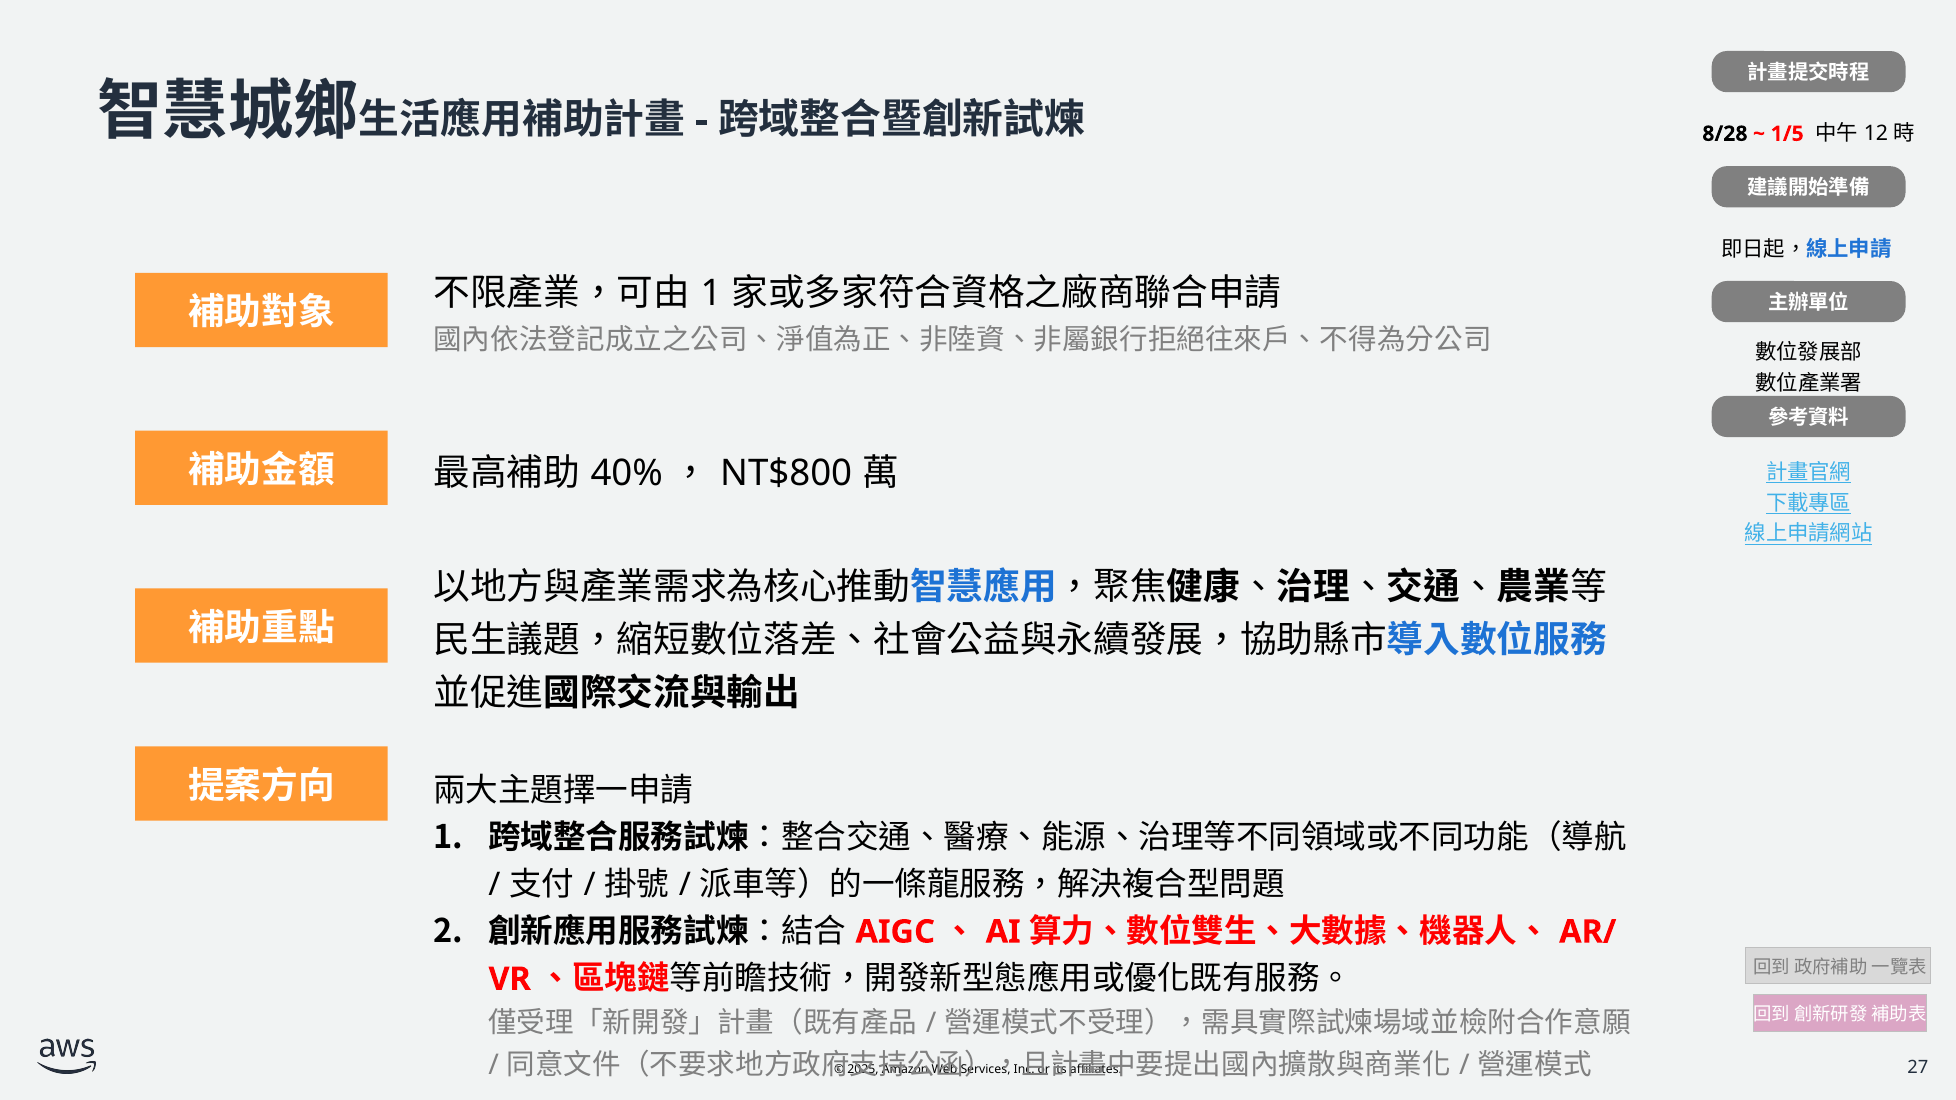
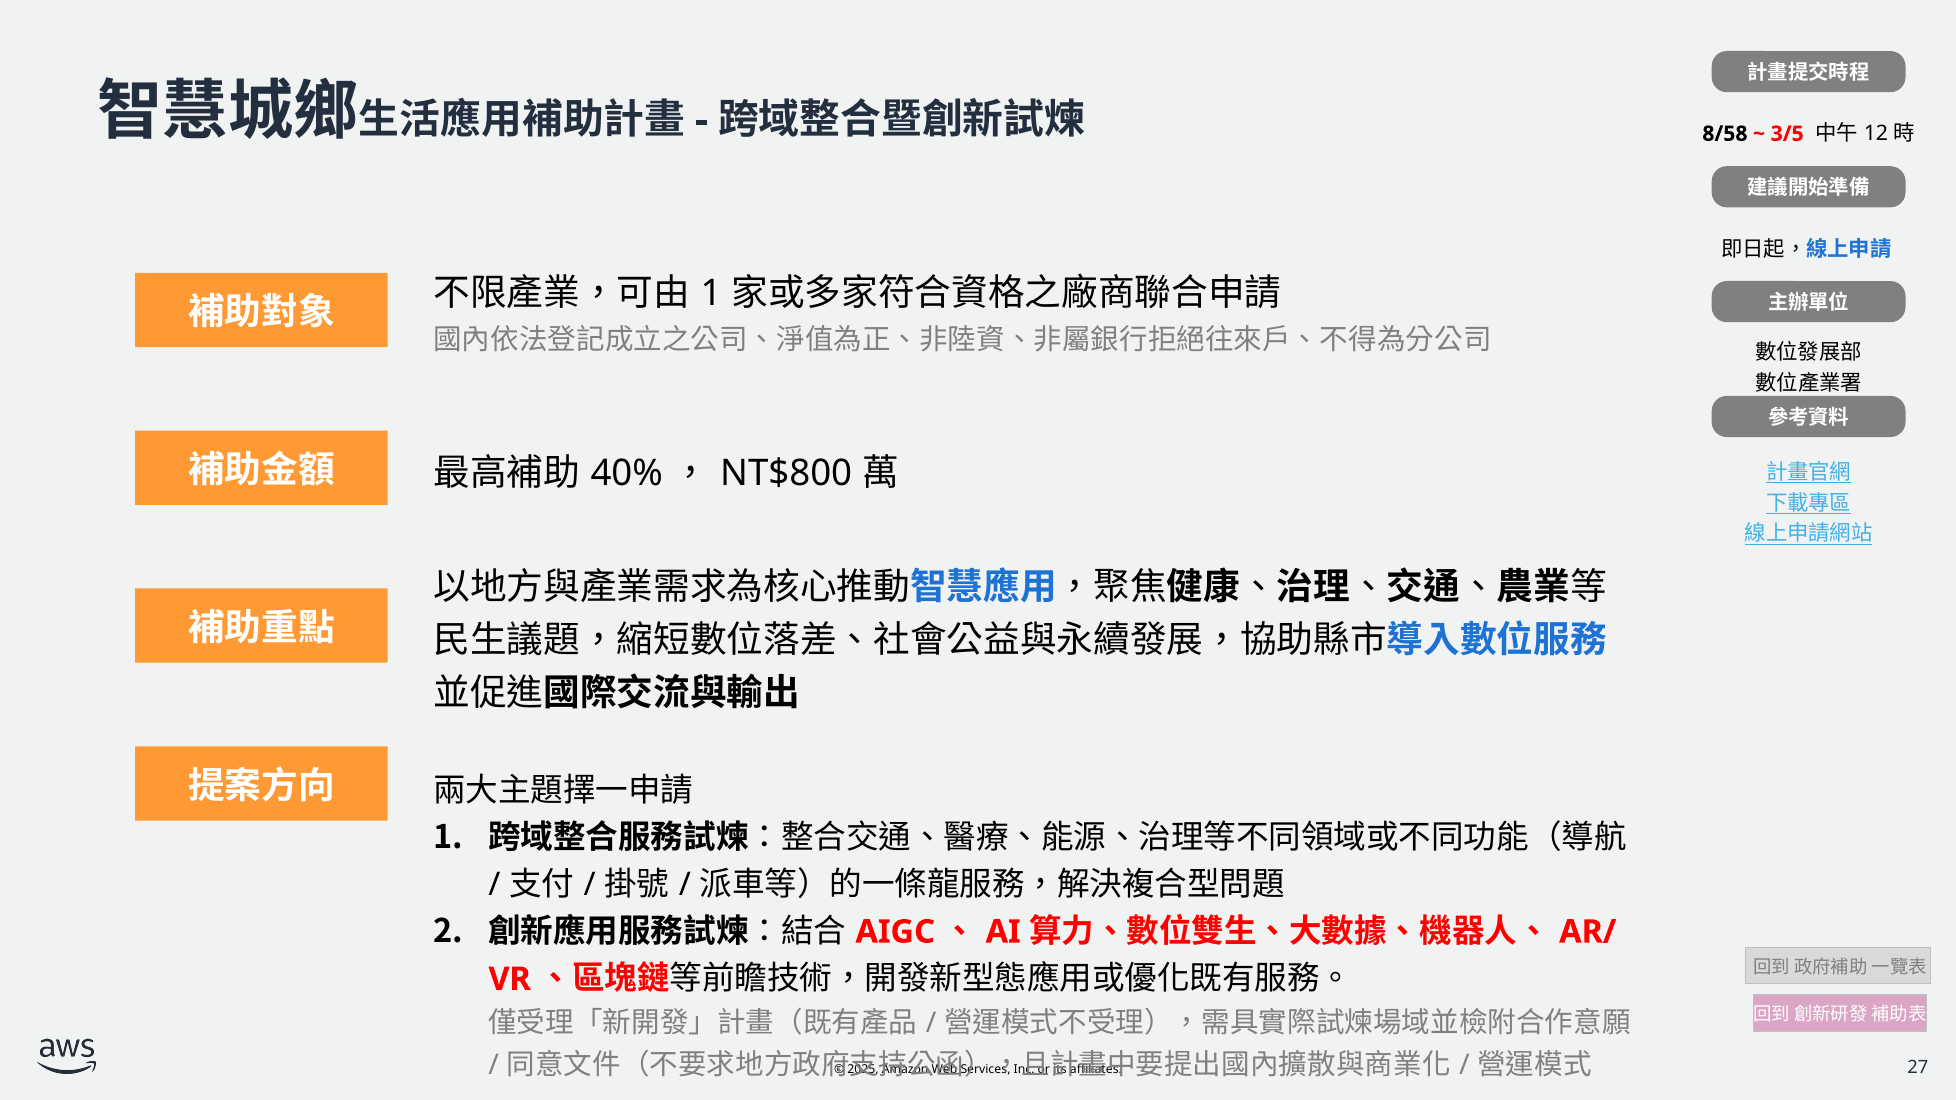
8/28: 8/28 -> 8/58
1/5: 1/5 -> 3/5
